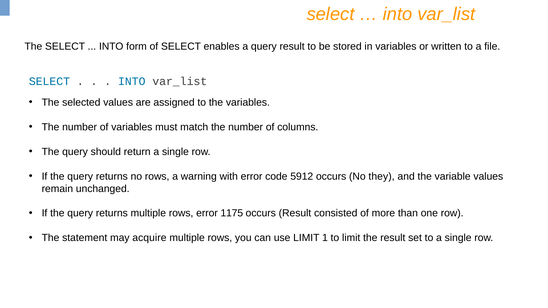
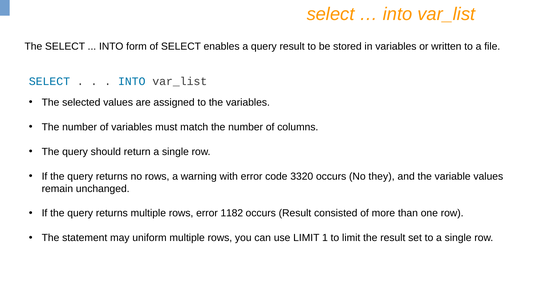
5912: 5912 -> 3320
1175: 1175 -> 1182
acquire: acquire -> uniform
